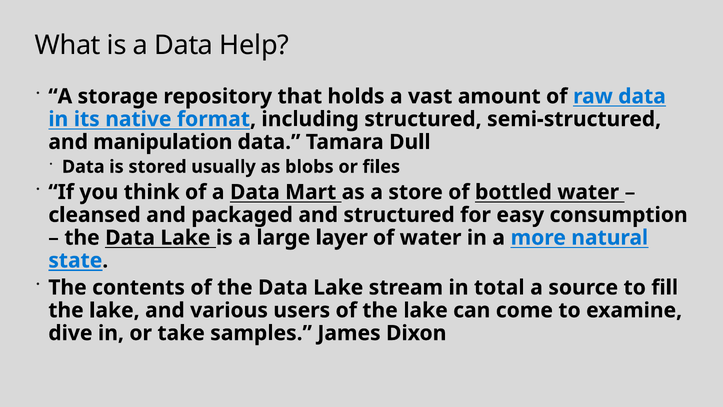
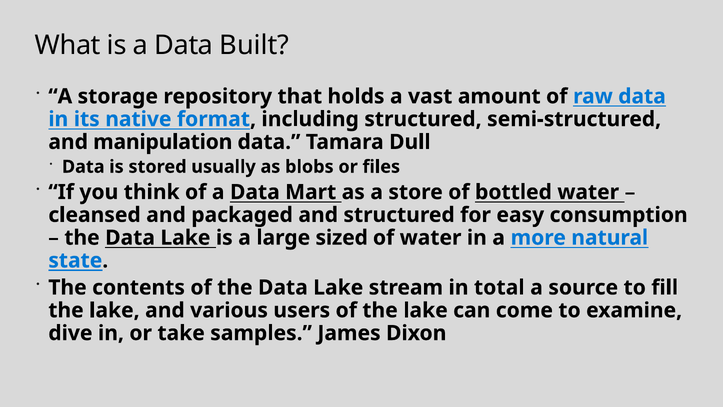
Help: Help -> Built
layer: layer -> sized
